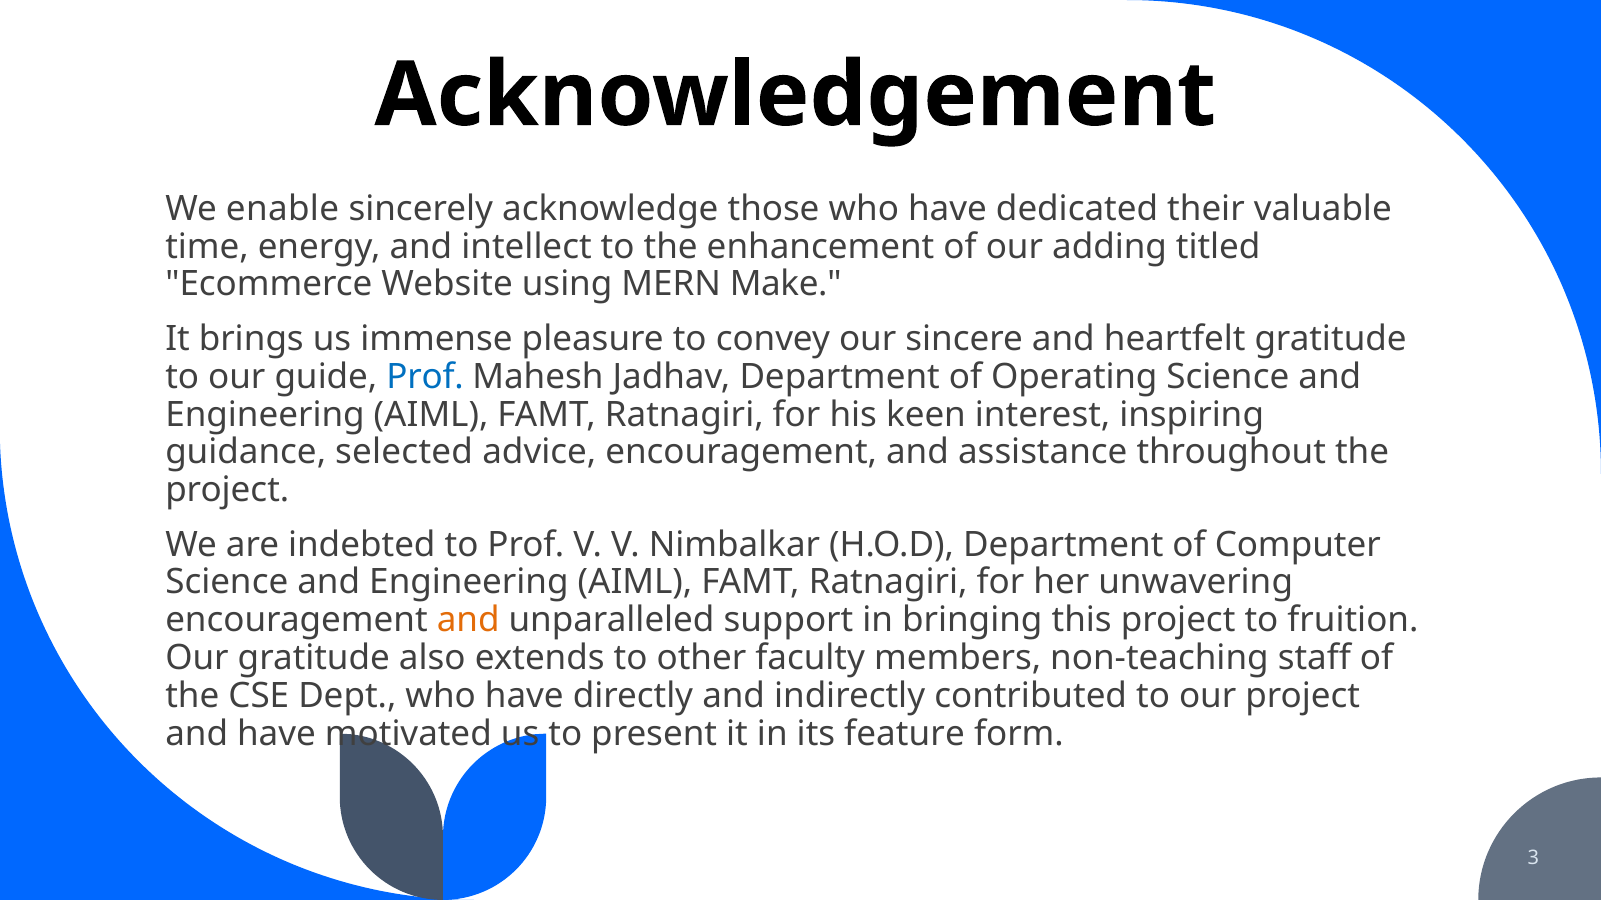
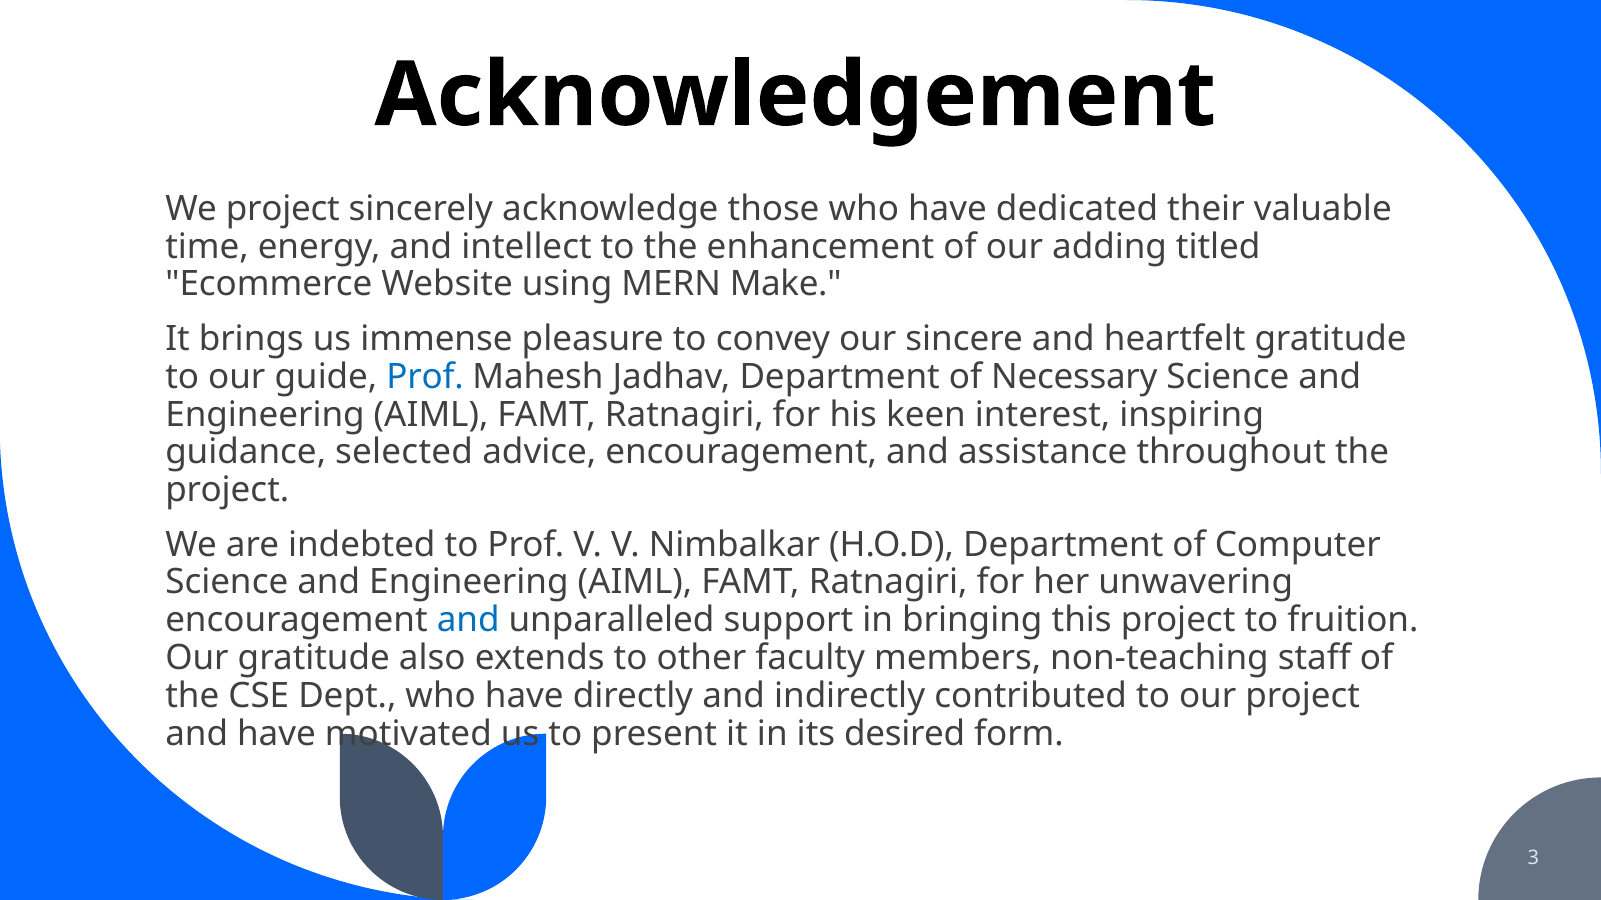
We enable: enable -> project
Operating: Operating -> Necessary
and at (468, 620) colour: orange -> blue
feature: feature -> desired
